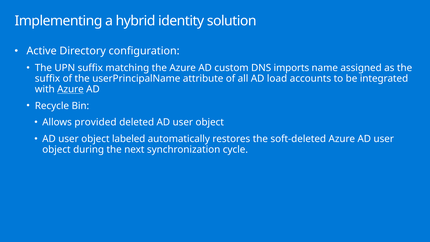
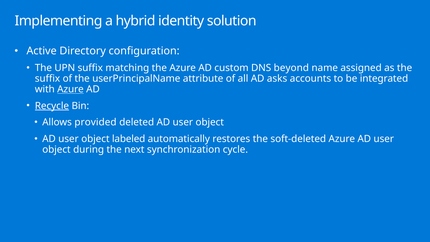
imports: imports -> beyond
load: load -> asks
Recycle underline: none -> present
